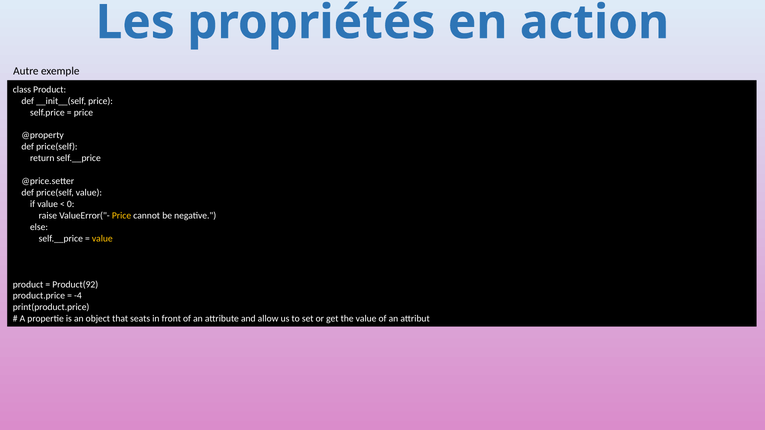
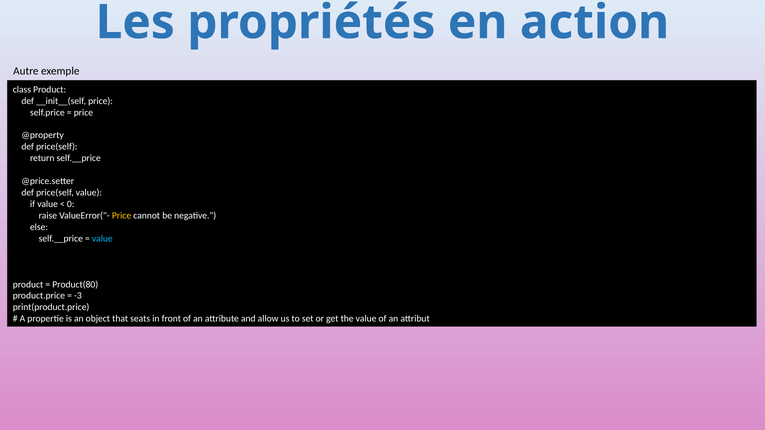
value at (102, 239) colour: yellow -> light blue
Product(92: Product(92 -> Product(80
-4: -4 -> -3
